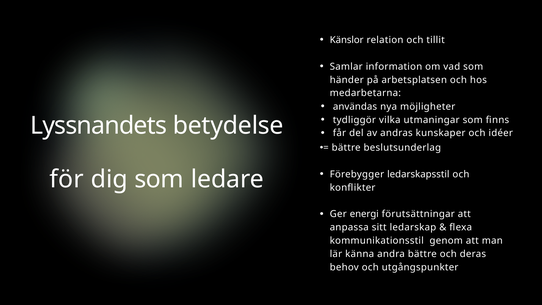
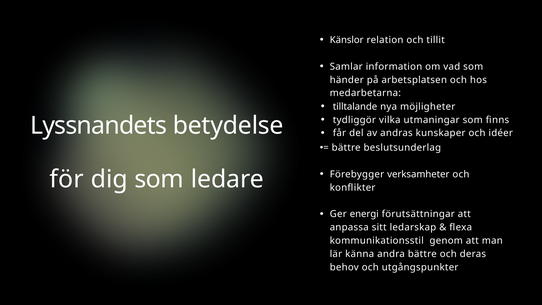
användas: användas -> tilltalande
ledarskapsstil: ledarskapsstil -> verksamheter
